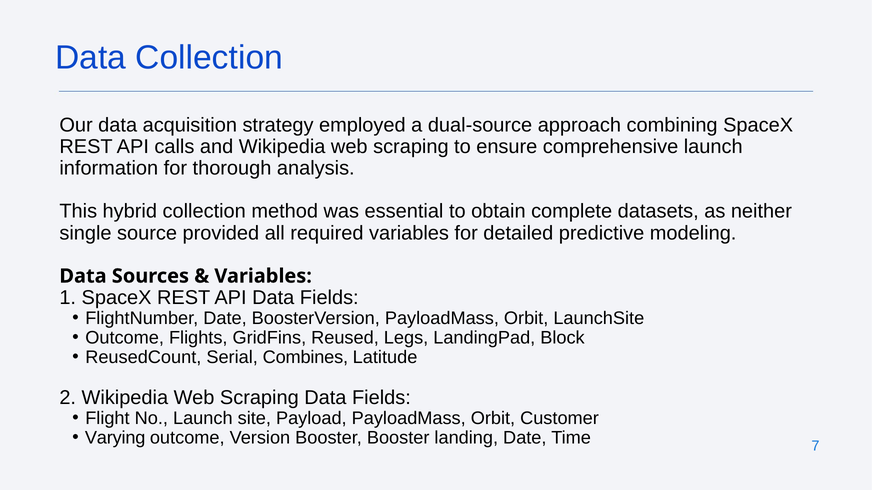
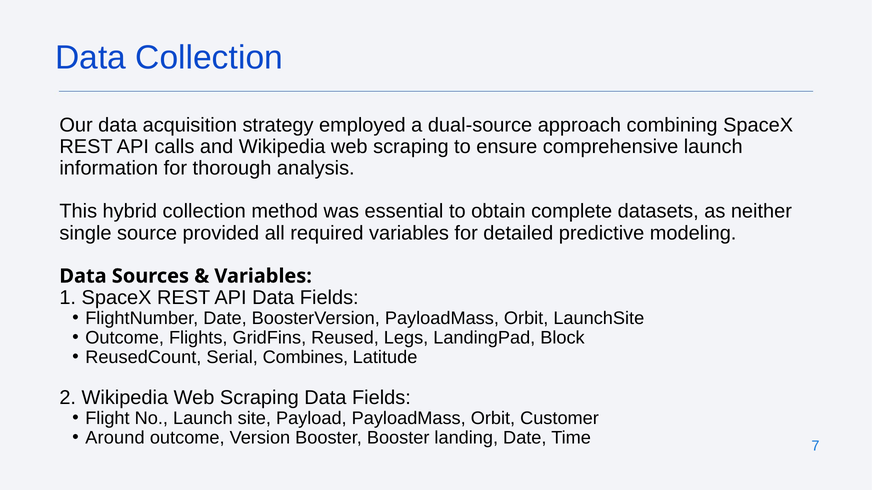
Varying: Varying -> Around
